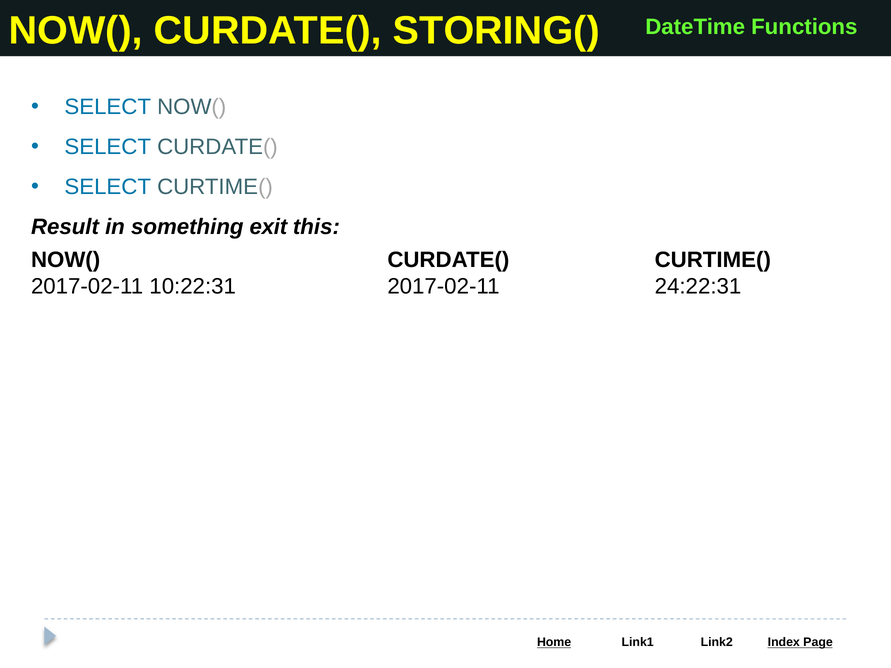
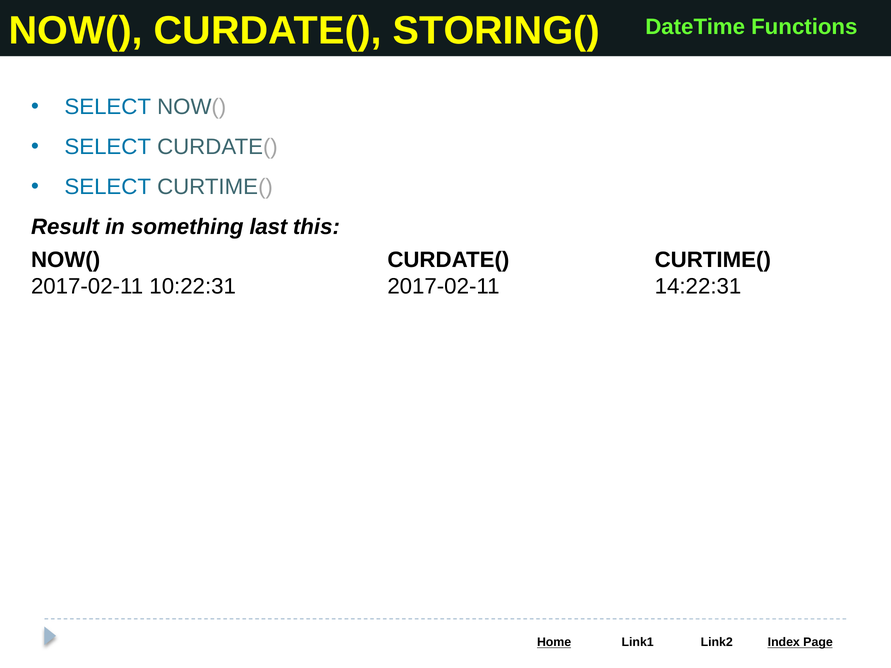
exit: exit -> last
24:22:31: 24:22:31 -> 14:22:31
